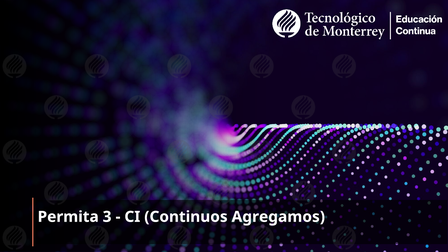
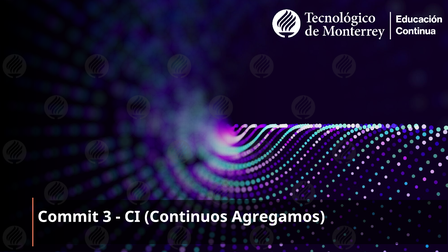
Permita: Permita -> Commit
